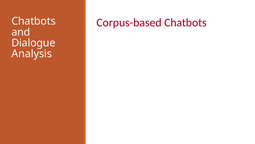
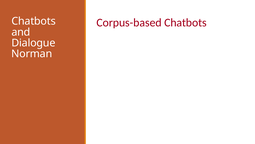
Analysis: Analysis -> Norman
